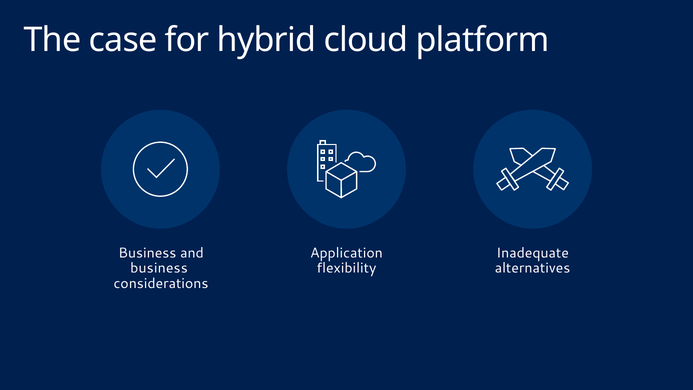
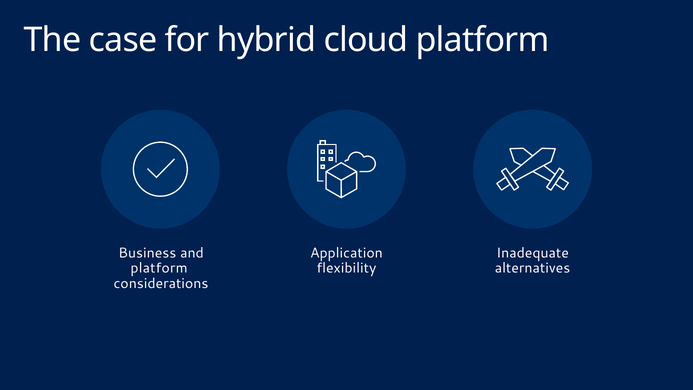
business at (159, 268): business -> platform
